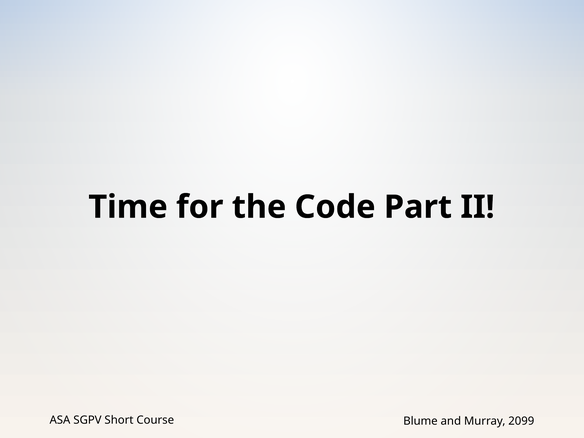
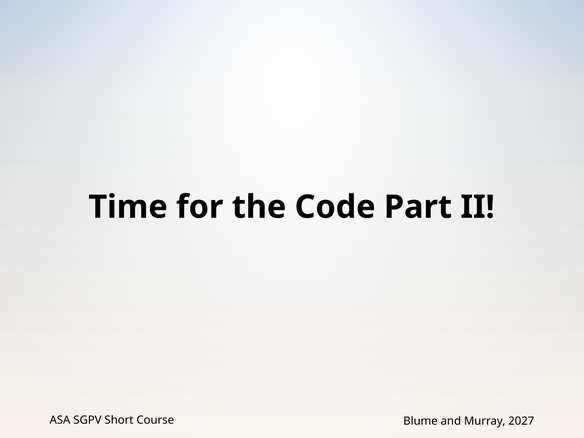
2099: 2099 -> 2027
